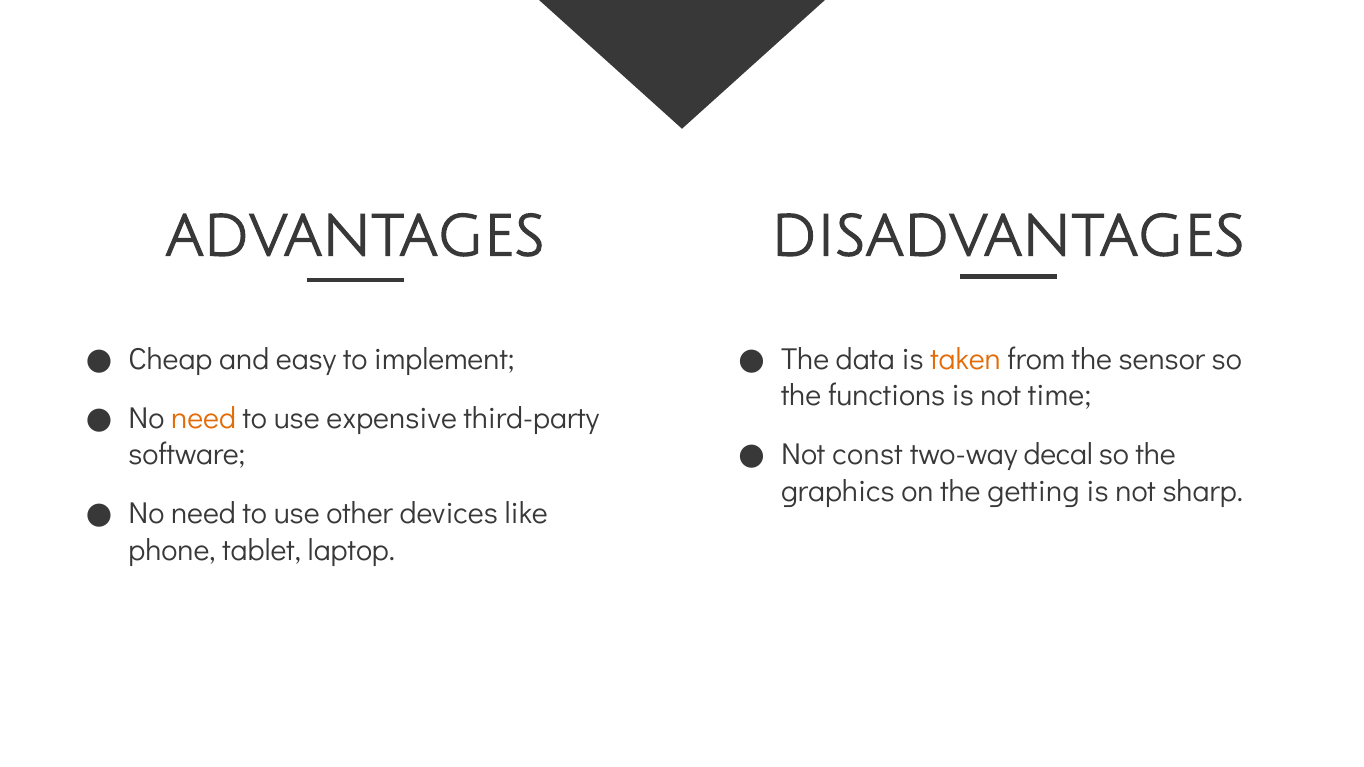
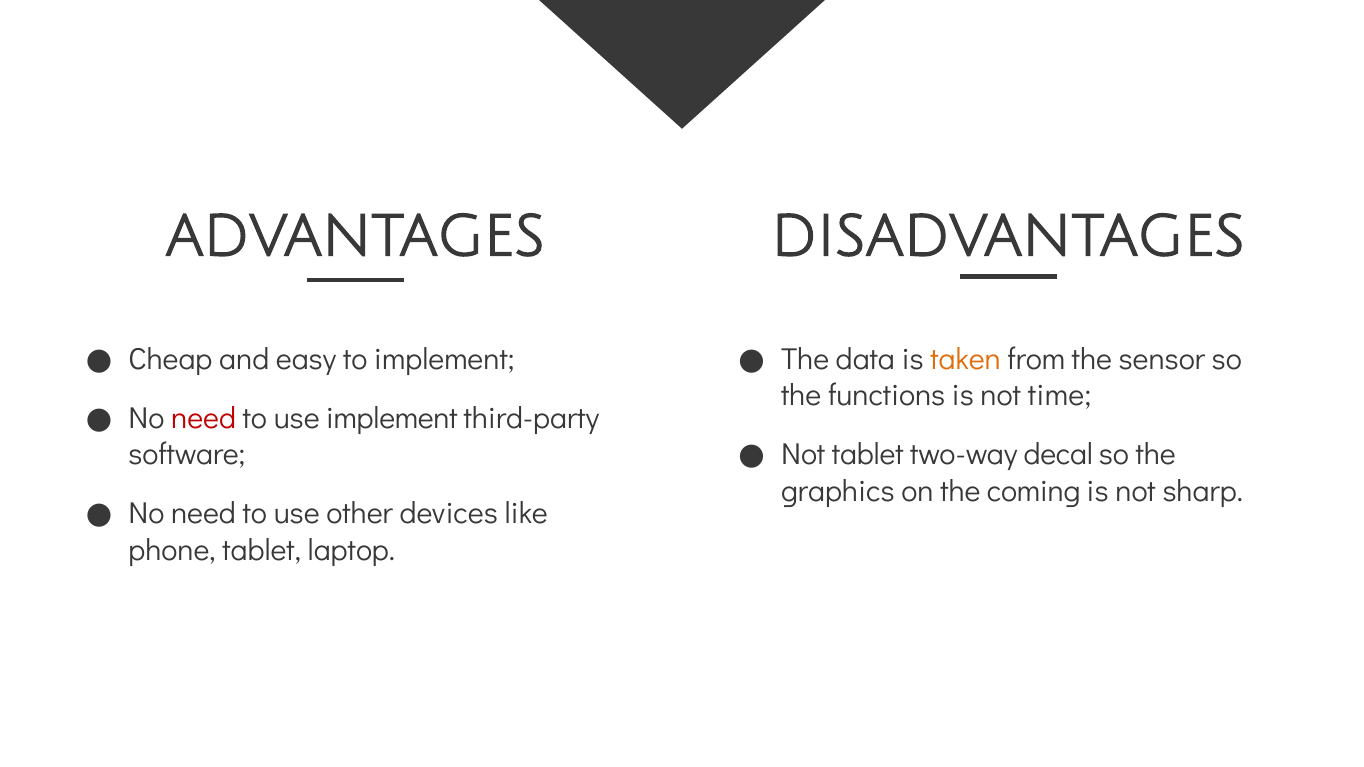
need at (204, 419) colour: orange -> red
use expensive: expensive -> implement
Not const: const -> tablet
getting: getting -> coming
